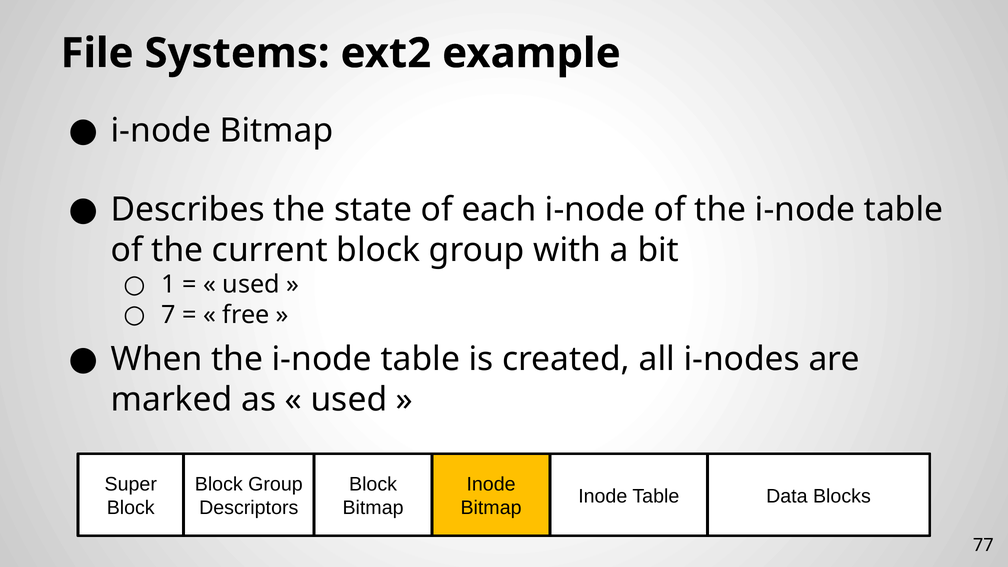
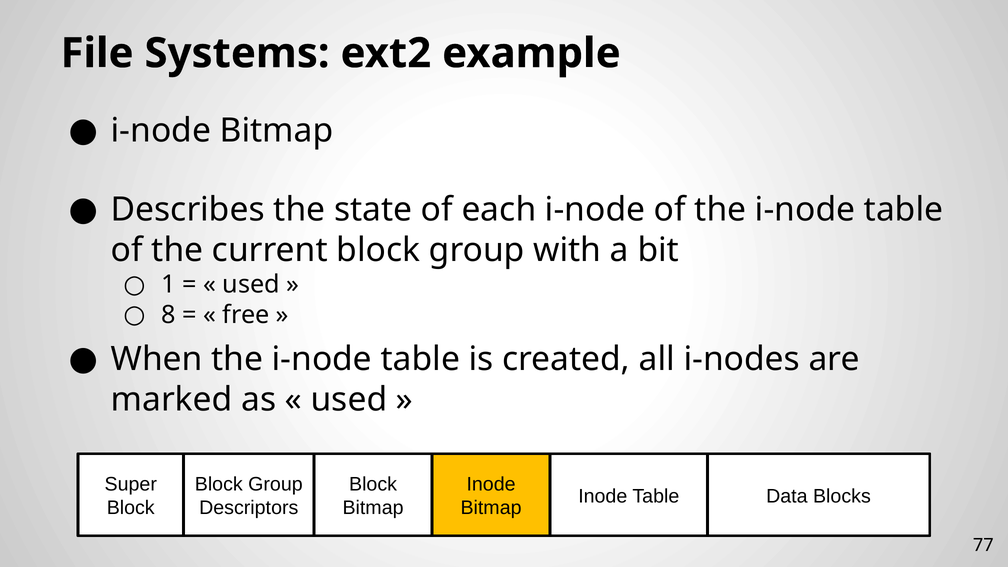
7: 7 -> 8
